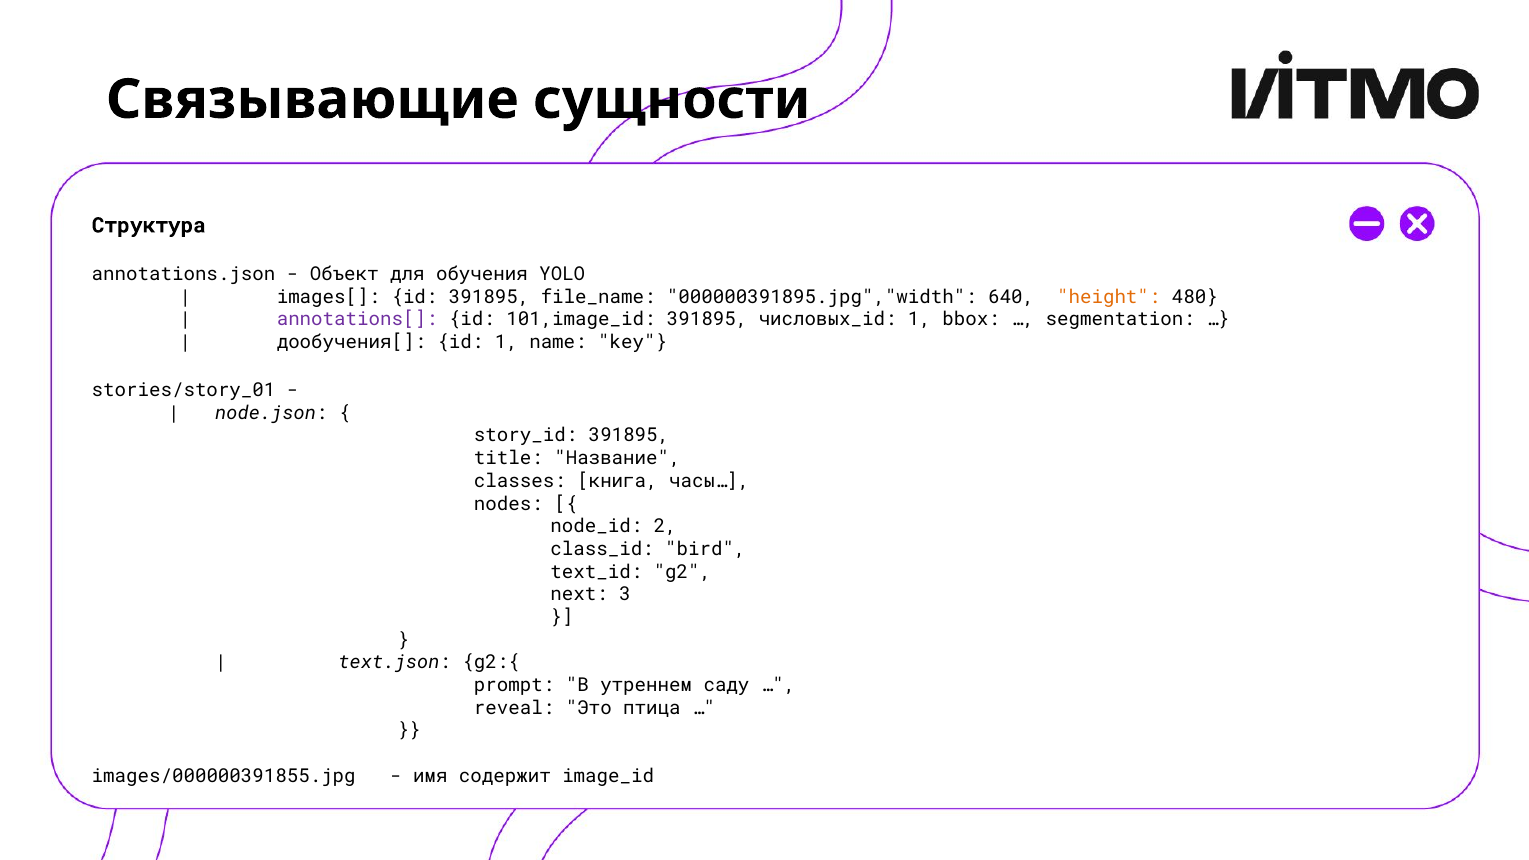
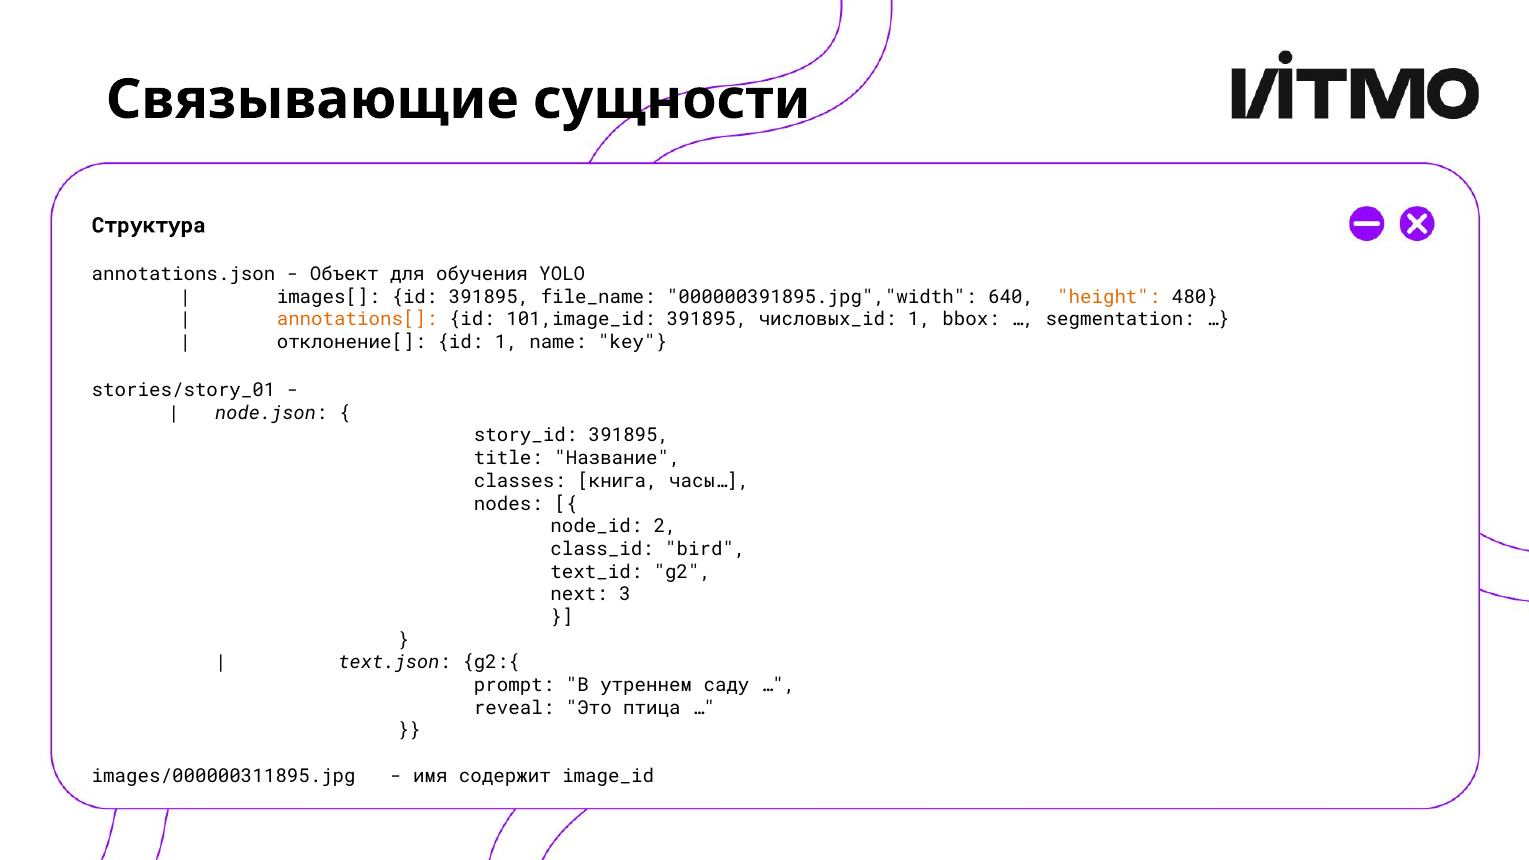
annotations[ colour: purple -> orange
дообучения[: дообучения[ -> отклонение[
images/000000391855.jpg: images/000000391855.jpg -> images/000000311895.jpg
